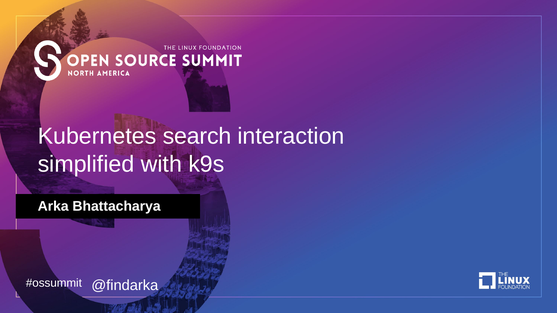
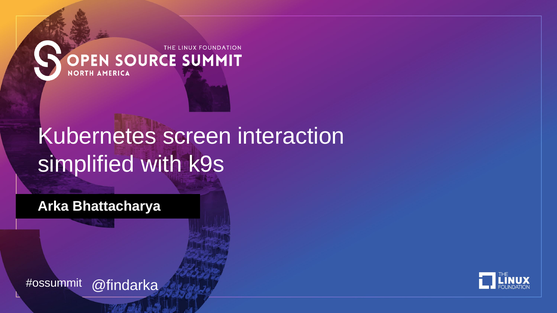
search: search -> screen
